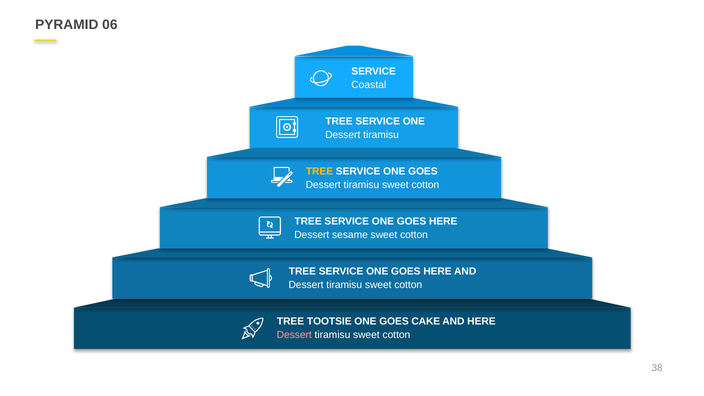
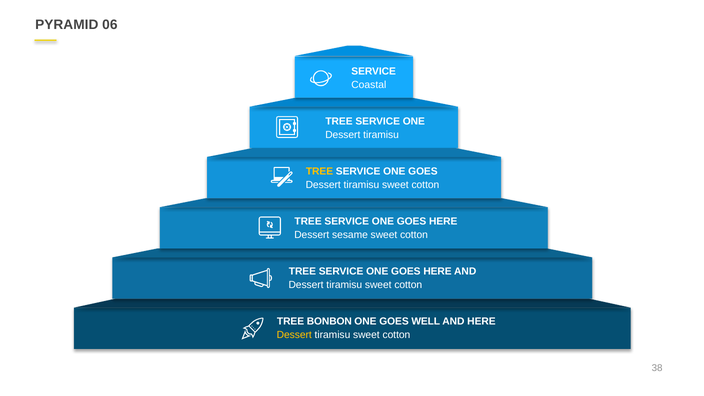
TOOTSIE: TOOTSIE -> BONBON
CAKE: CAKE -> WELL
Dessert at (294, 335) colour: pink -> yellow
